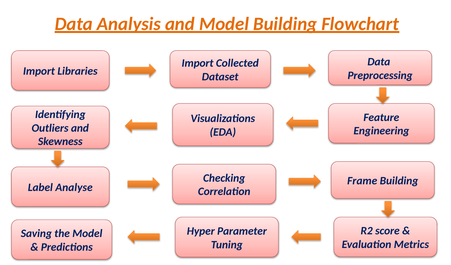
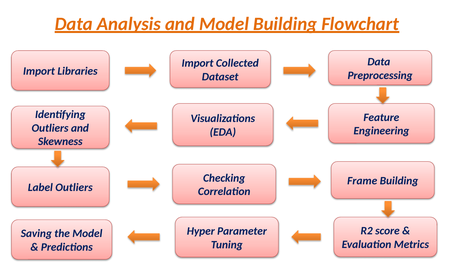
Label Analyse: Analyse -> Outliers
